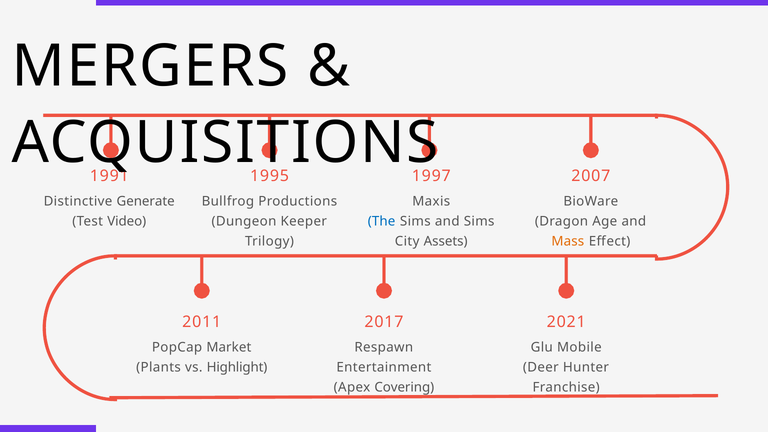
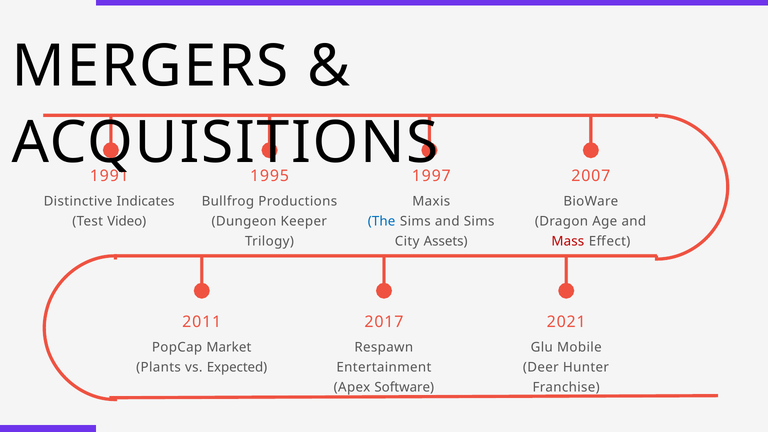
Generate: Generate -> Indicates
Mass colour: orange -> red
Highlight: Highlight -> Expected
Covering: Covering -> Software
